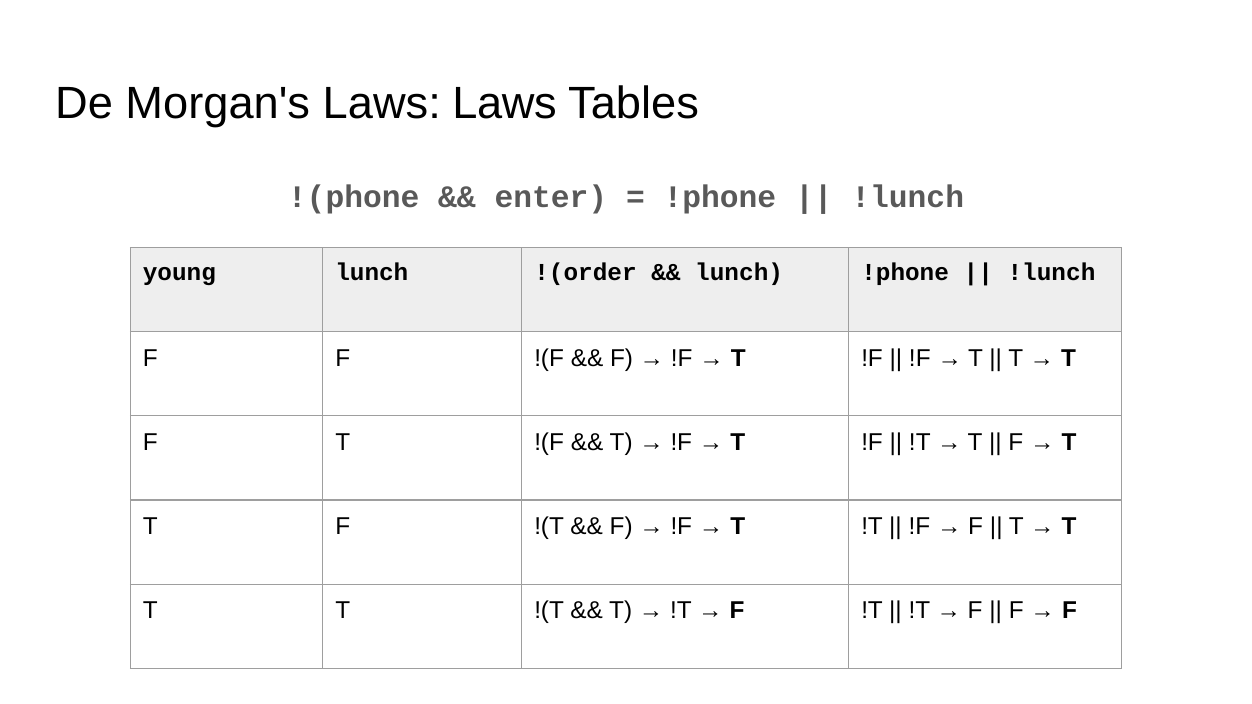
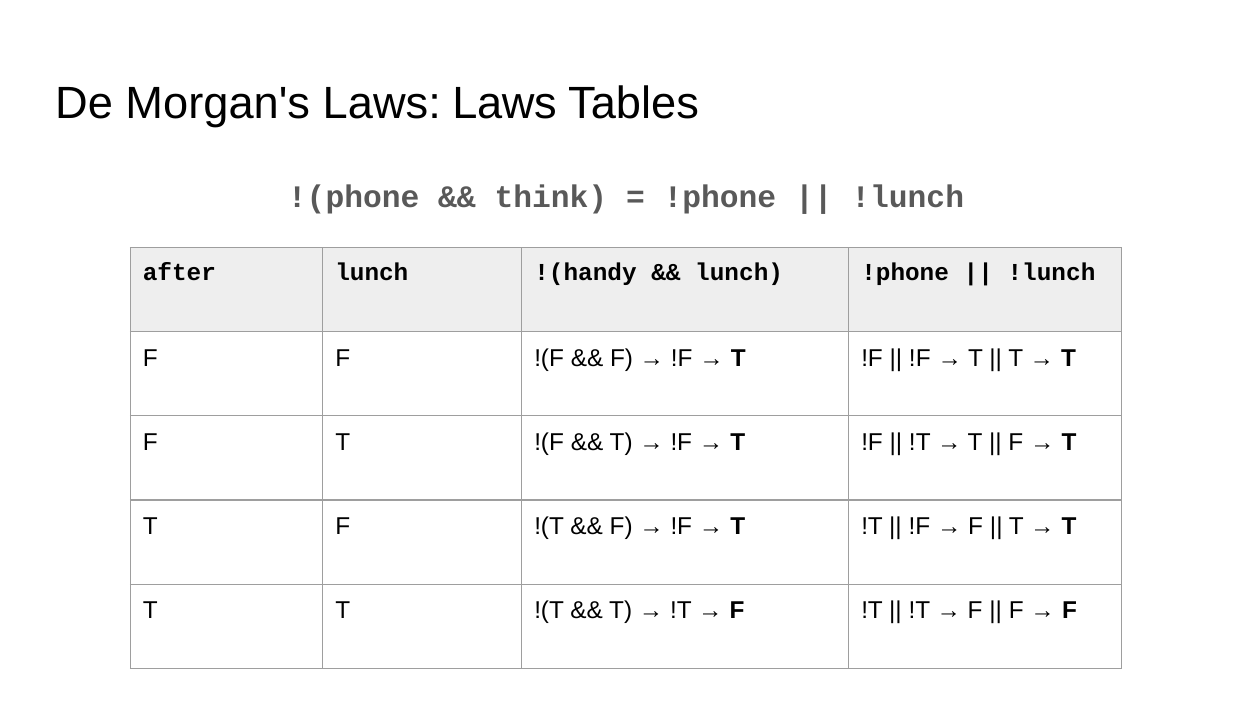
enter: enter -> think
young: young -> after
!(order: !(order -> !(handy
